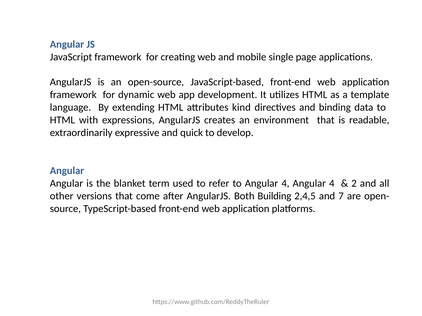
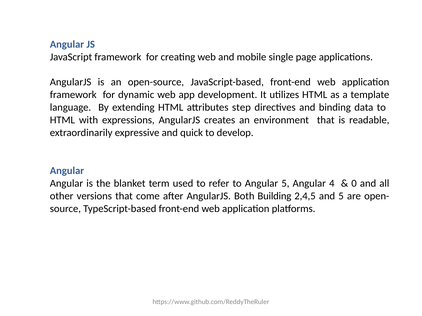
kind: kind -> step
to Angular 4: 4 -> 5
2: 2 -> 0
and 7: 7 -> 5
